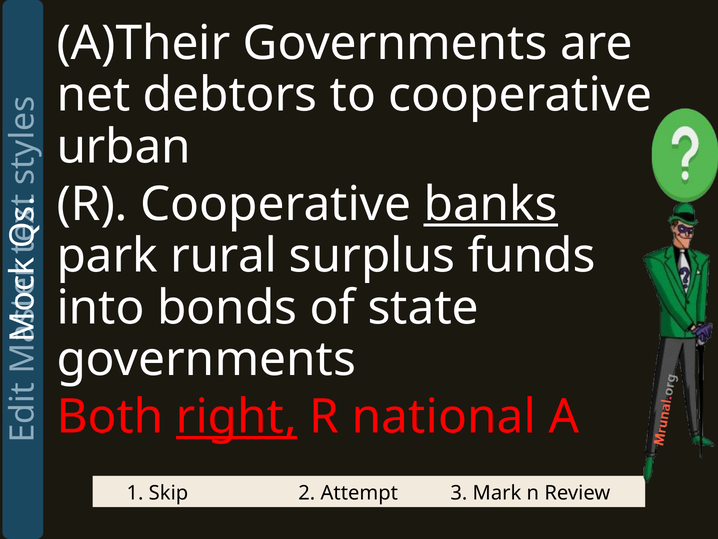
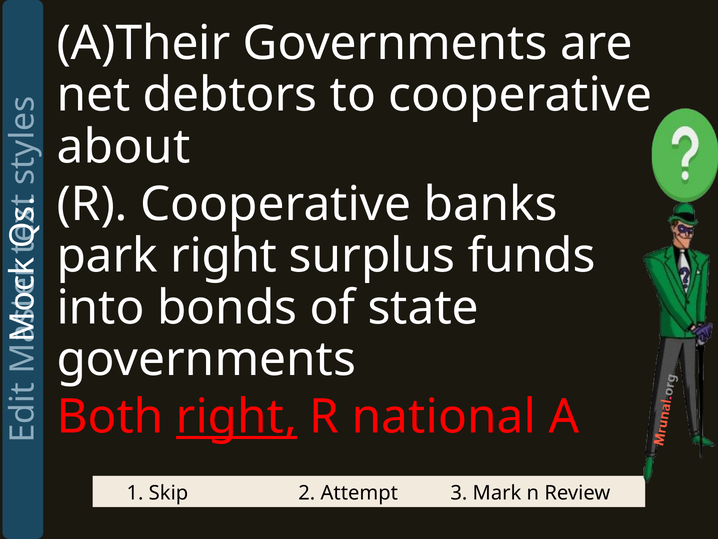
urban: urban -> about
banks underline: present -> none
park rural: rural -> right
